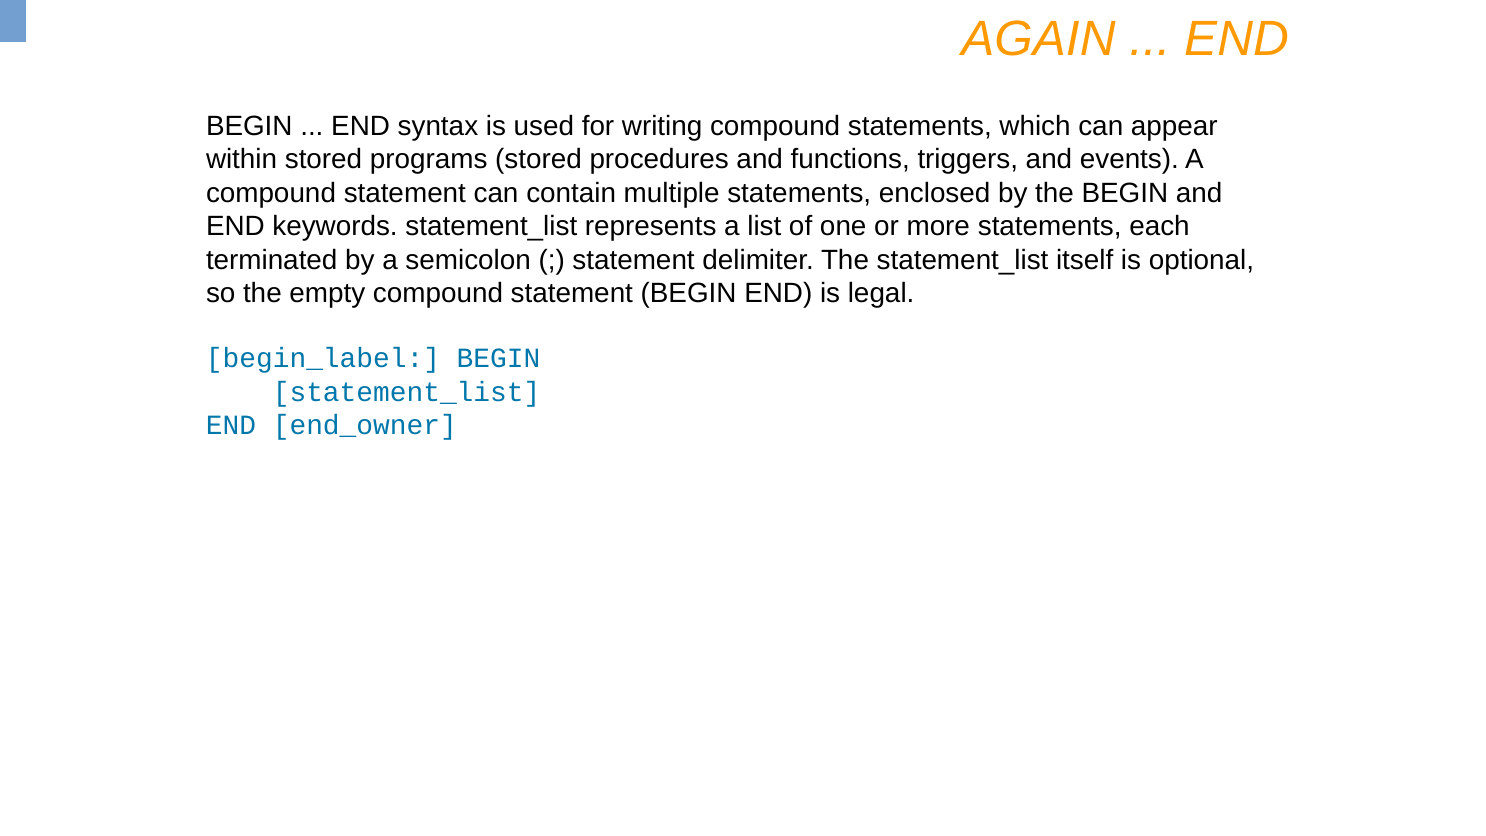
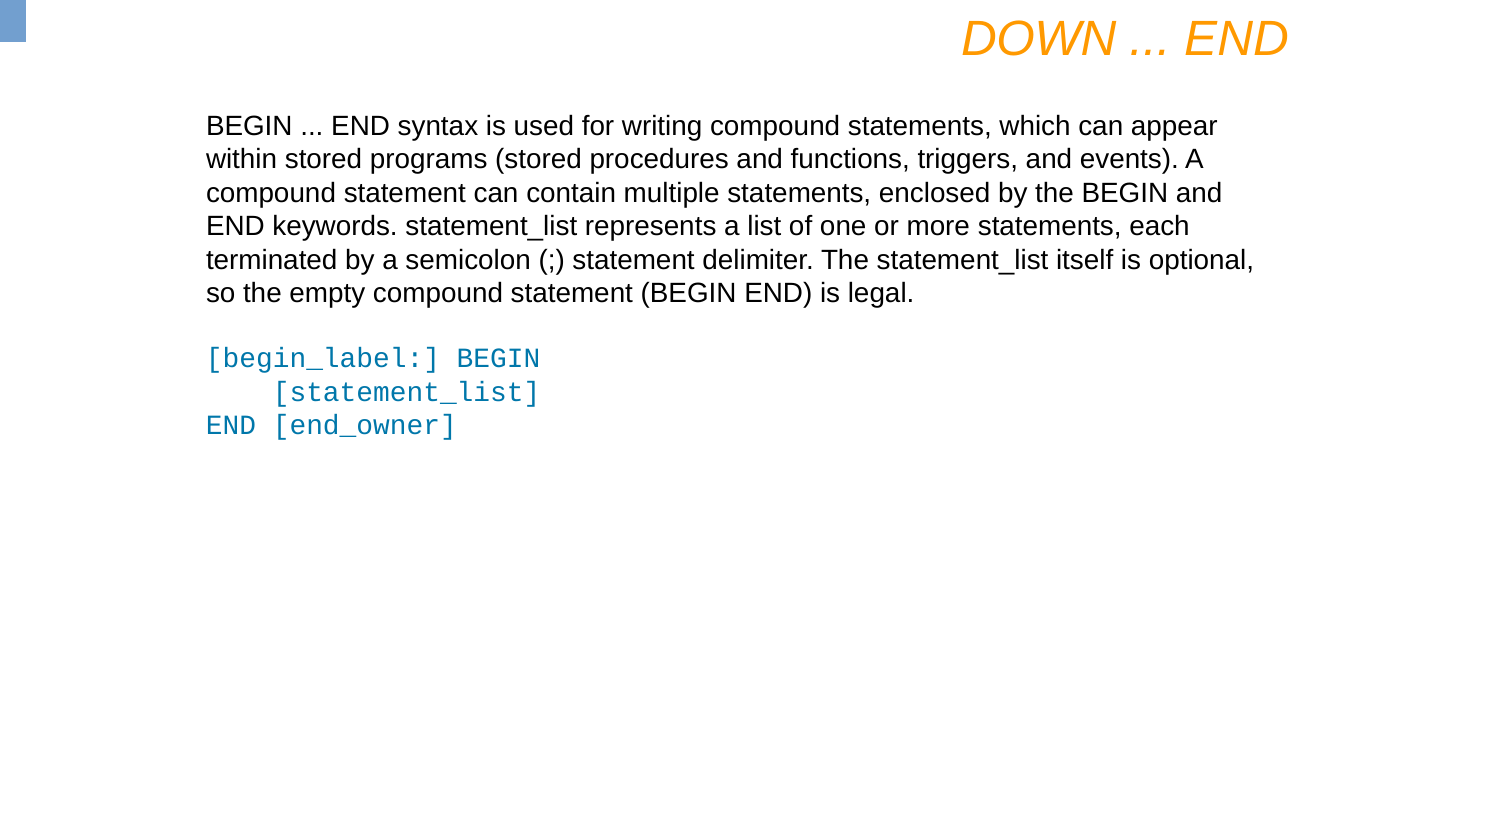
AGAIN: AGAIN -> DOWN
